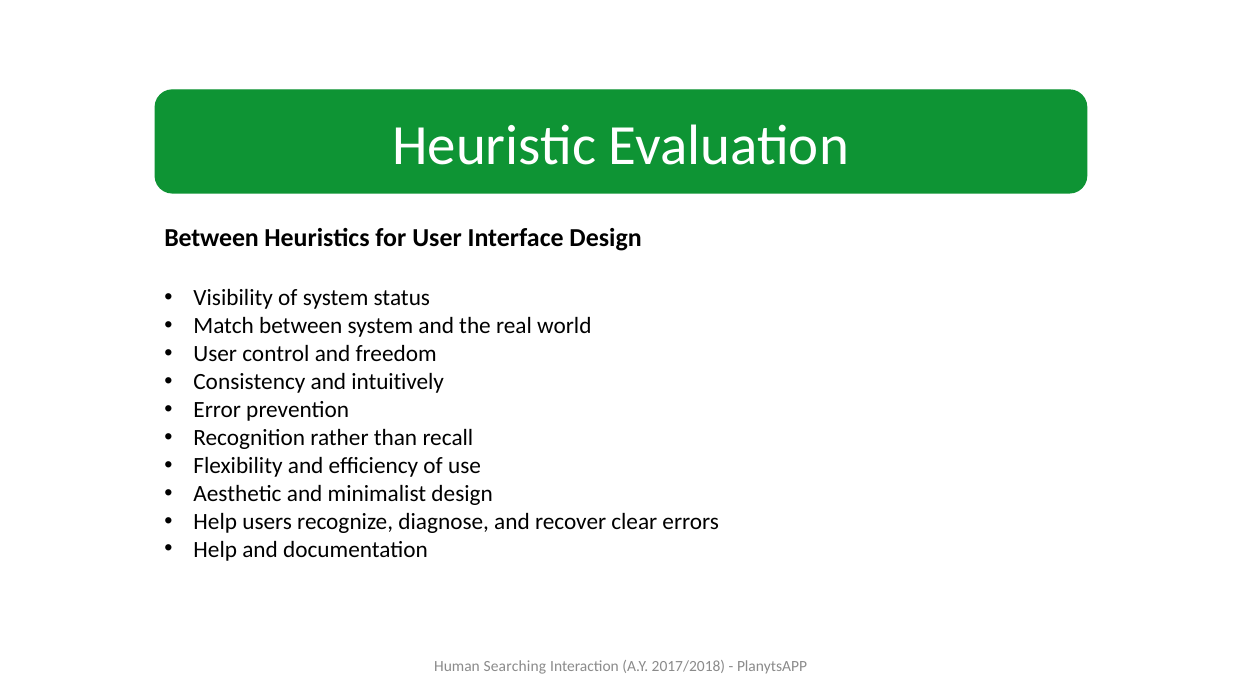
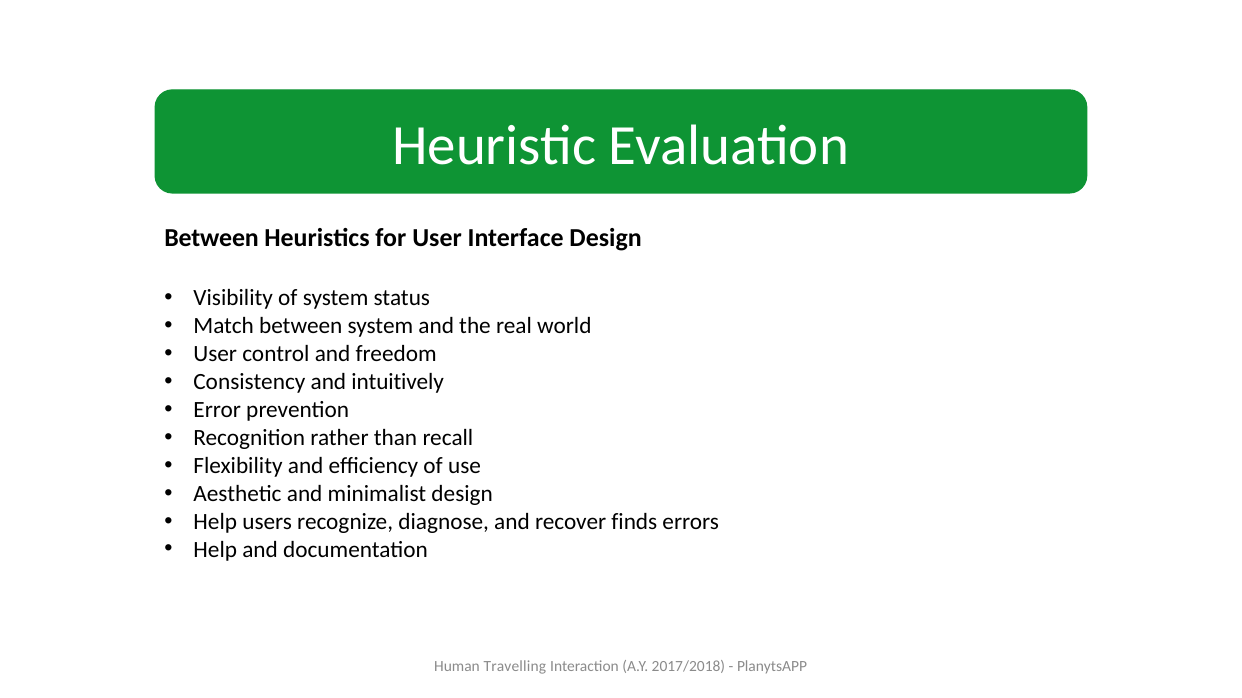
clear: clear -> finds
Searching: Searching -> Travelling
